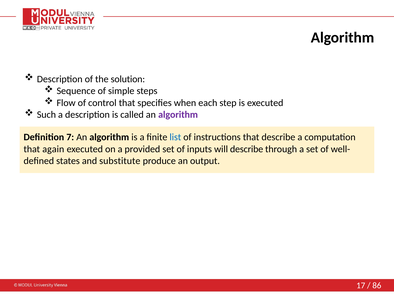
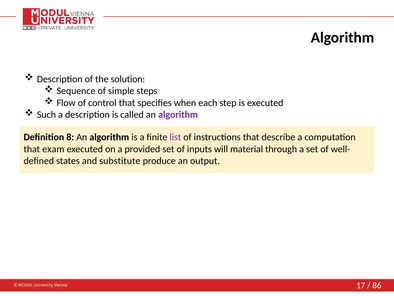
7: 7 -> 8
list colour: blue -> purple
again: again -> exam
will describe: describe -> material
